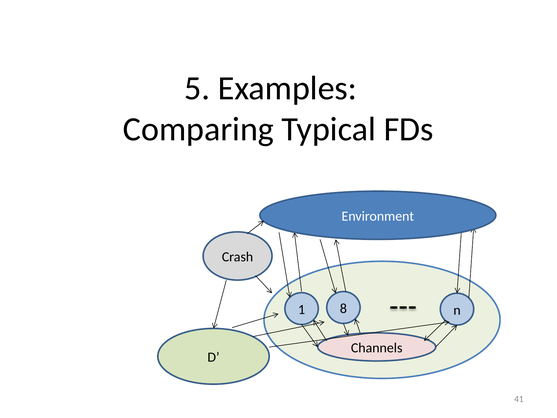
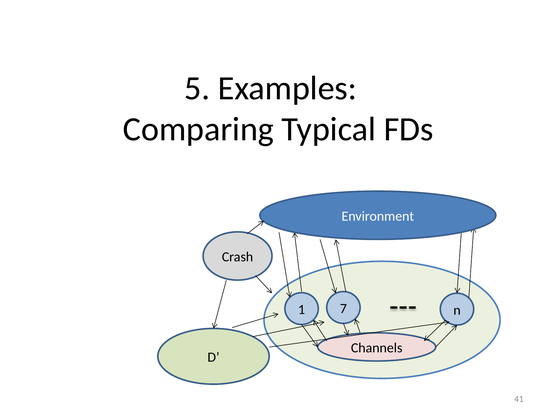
8: 8 -> 7
